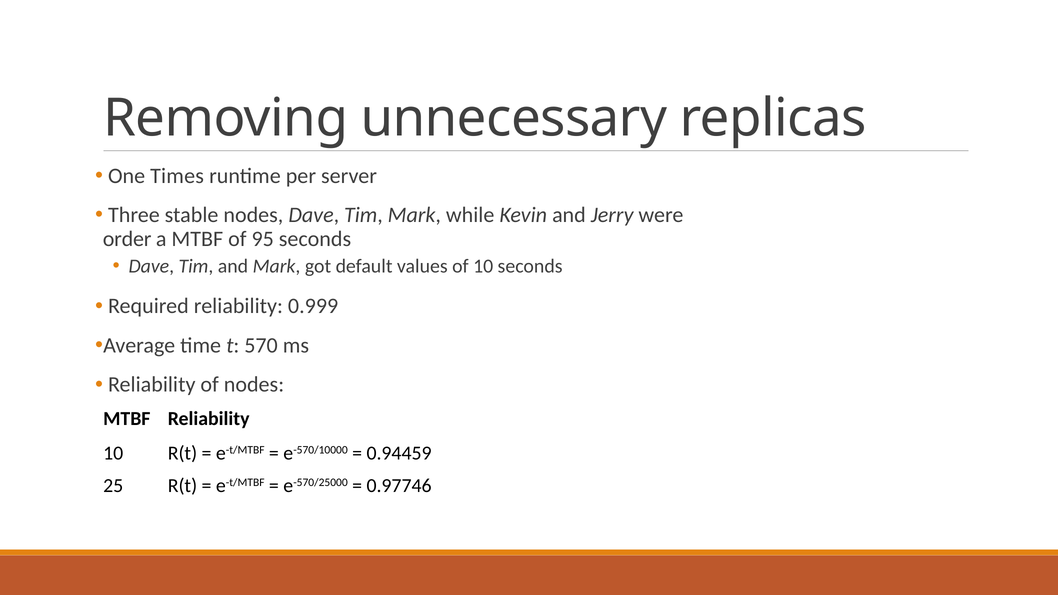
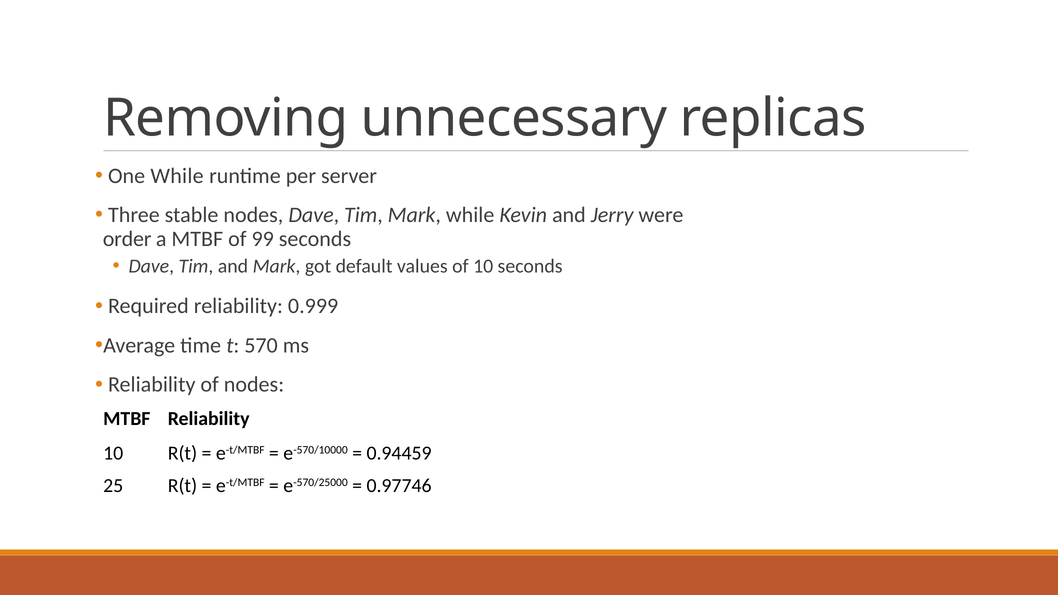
One Times: Times -> While
95: 95 -> 99
